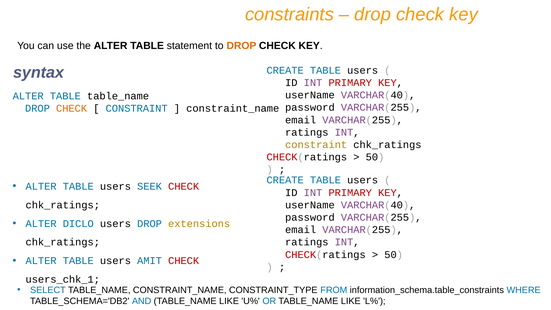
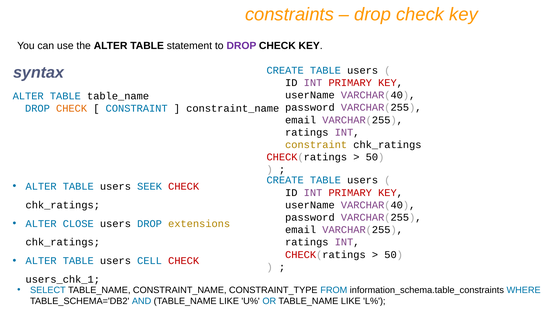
DROP at (241, 46) colour: orange -> purple
DICLO: DICLO -> CLOSE
AMIT: AMIT -> CELL
